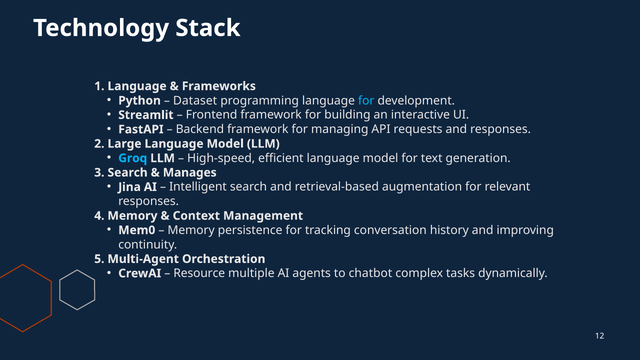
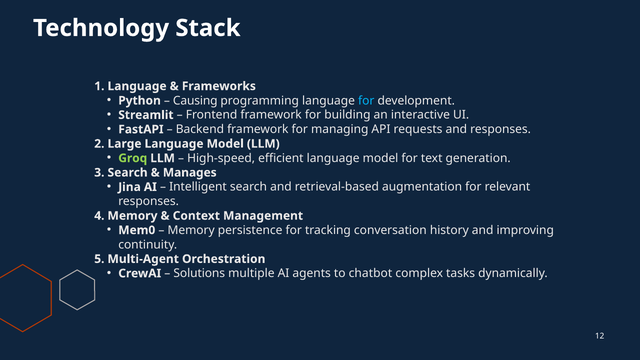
Dataset: Dataset -> Causing
Groq colour: light blue -> light green
Resource: Resource -> Solutions
